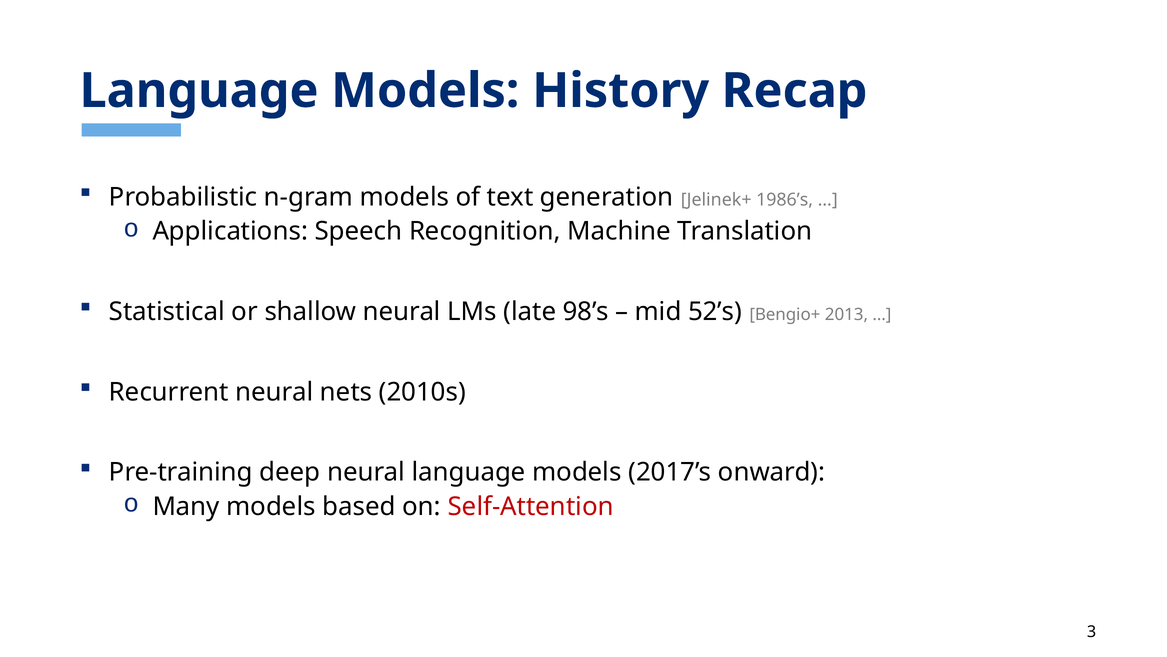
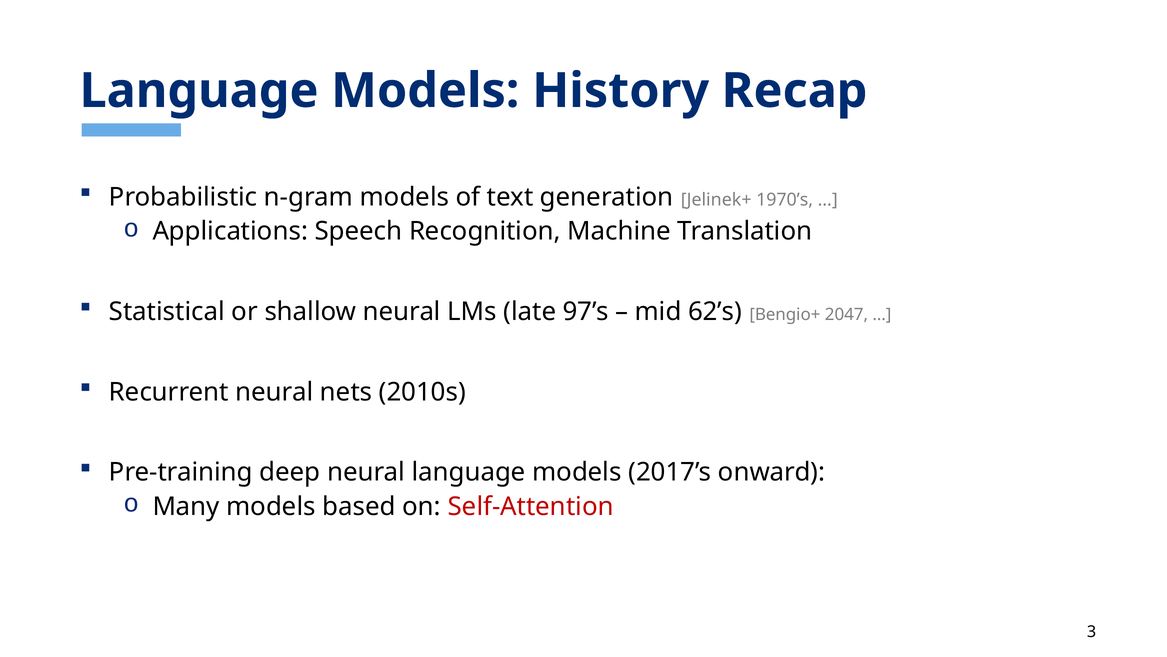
1986’s: 1986’s -> 1970’s
98’s: 98’s -> 97’s
52’s: 52’s -> 62’s
2013: 2013 -> 2047
